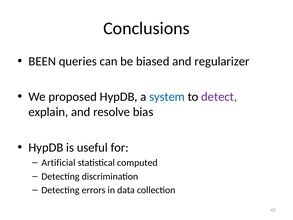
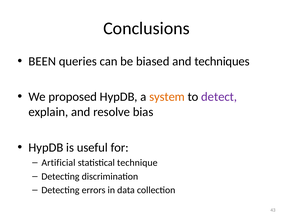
regularizer: regularizer -> techniques
system colour: blue -> orange
computed: computed -> technique
